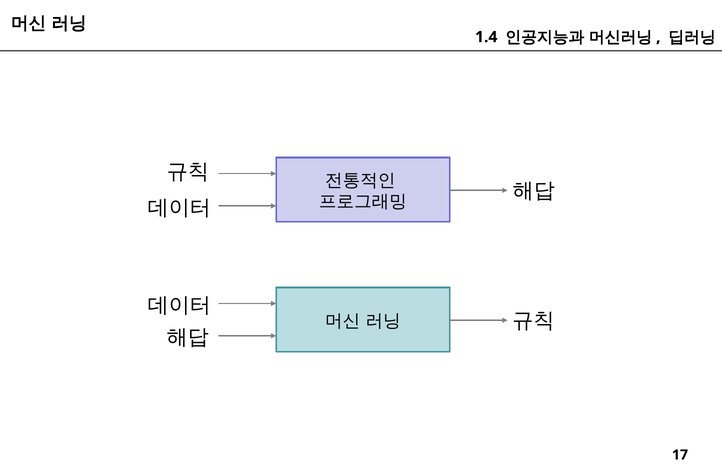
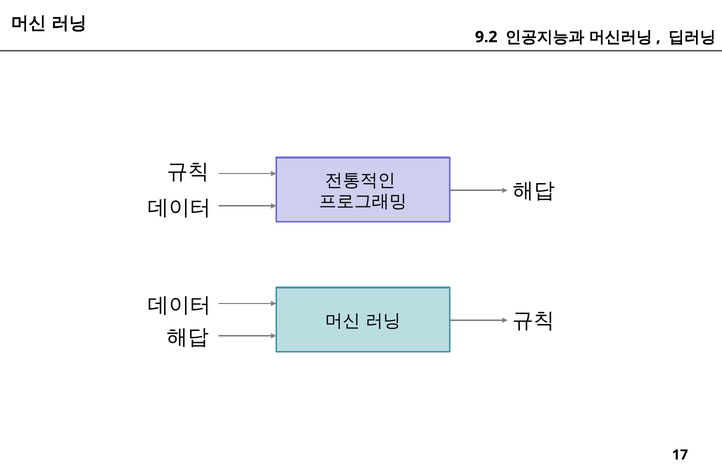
1.4: 1.4 -> 9.2
